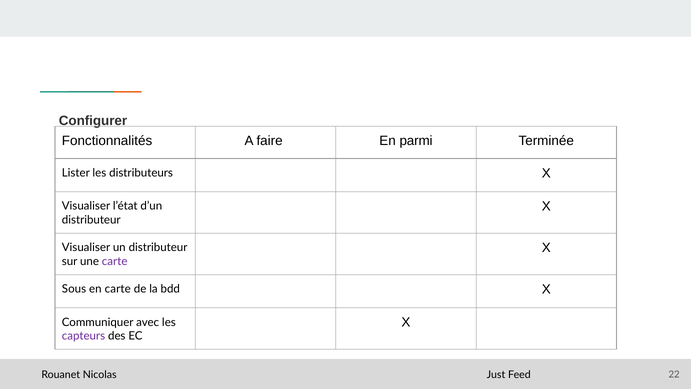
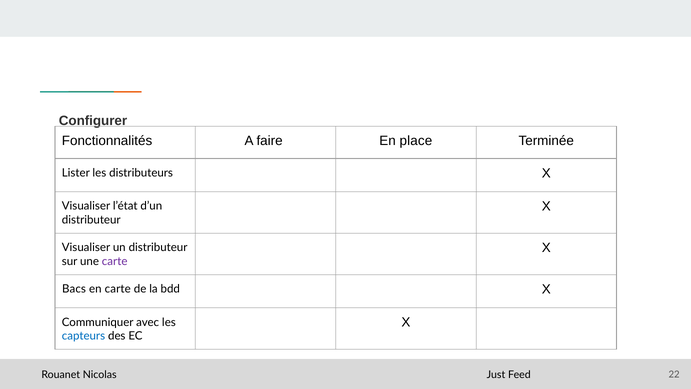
parmi: parmi -> place
Sous: Sous -> Bacs
capteurs colour: purple -> blue
